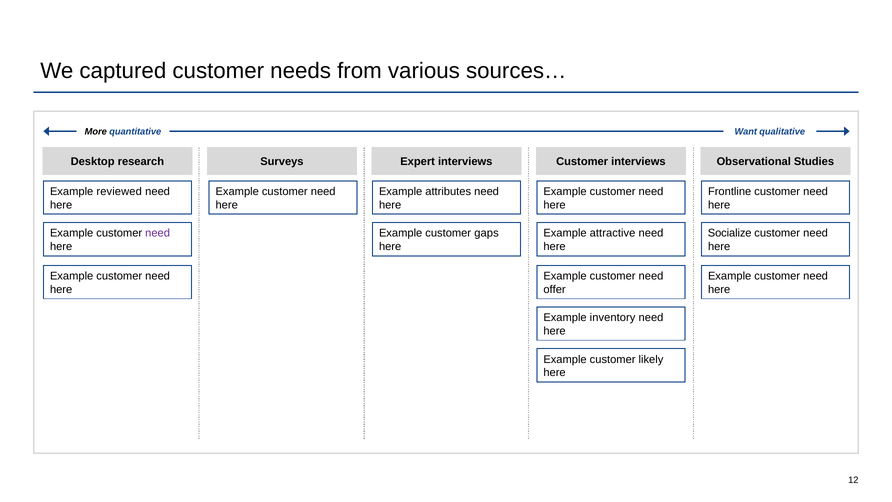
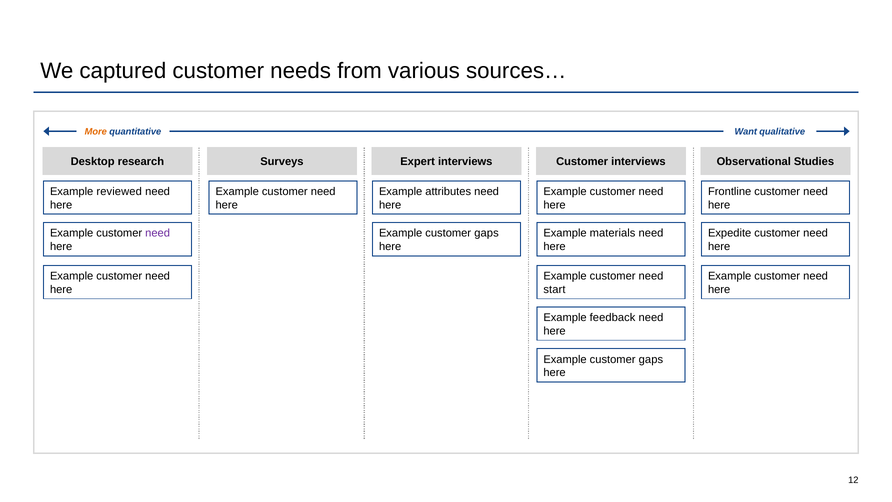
More colour: black -> orange
attractive: attractive -> materials
Socialize: Socialize -> Expedite
offer: offer -> start
inventory: inventory -> feedback
likely at (651, 359): likely -> gaps
